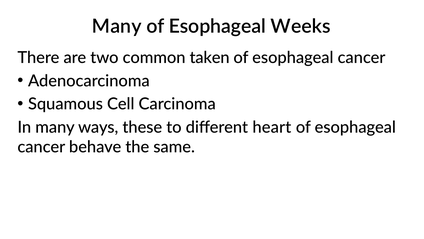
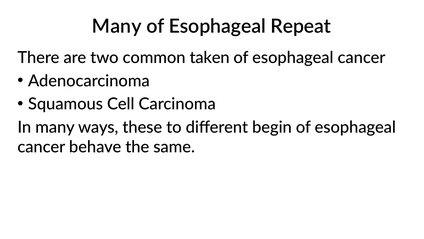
Weeks: Weeks -> Repeat
heart: heart -> begin
